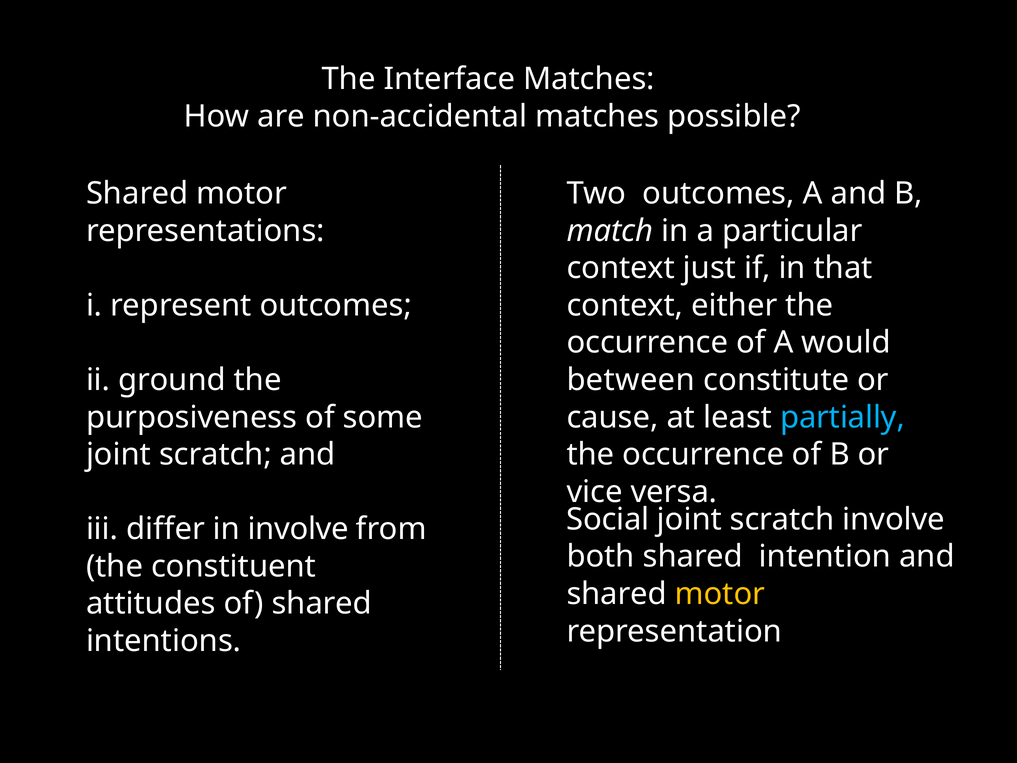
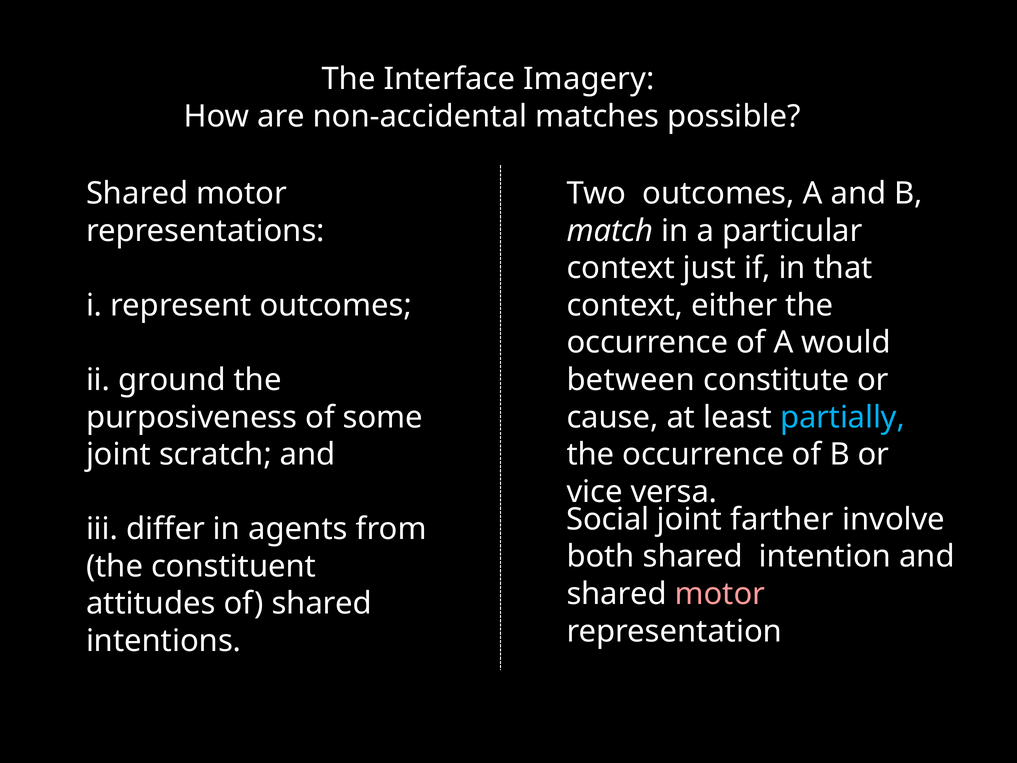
Interface Matches: Matches -> Imagery
scratch at (782, 519): scratch -> farther
in involve: involve -> agents
motor at (720, 594) colour: yellow -> pink
